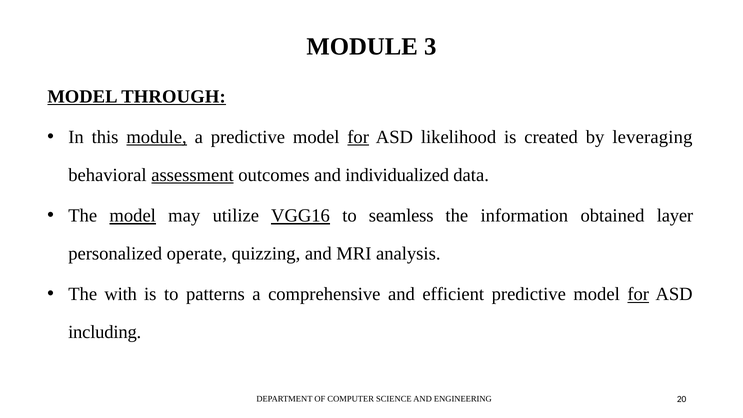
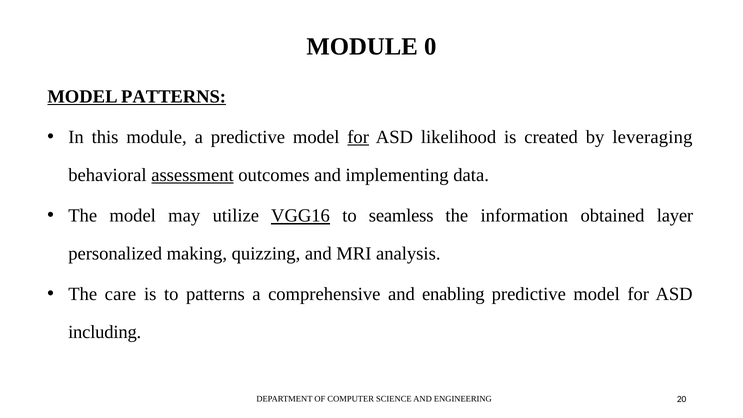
3: 3 -> 0
MODEL THROUGH: THROUGH -> PATTERNS
module at (157, 137) underline: present -> none
individualized: individualized -> implementing
model at (133, 216) underline: present -> none
operate: operate -> making
with: with -> care
efficient: efficient -> enabling
for at (638, 294) underline: present -> none
